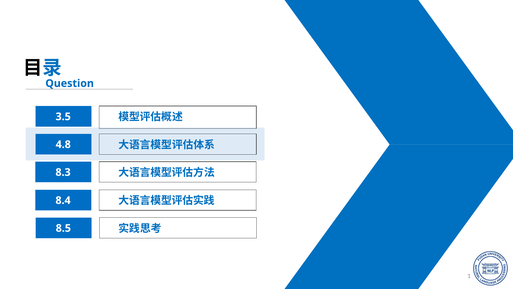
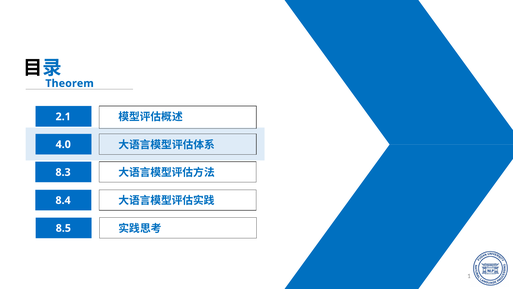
Question: Question -> Theorem
3.5: 3.5 -> 2.1
4.8: 4.8 -> 4.0
